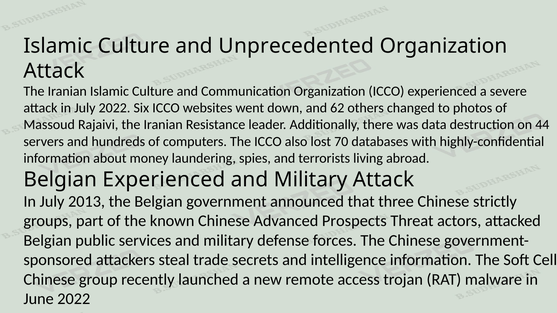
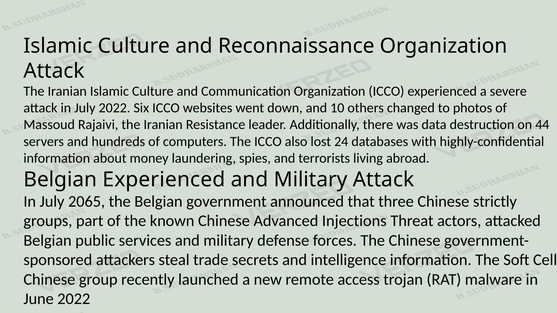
Unprecedented: Unprecedented -> Reconnaissance
62: 62 -> 10
70: 70 -> 24
2013: 2013 -> 2065
Prospects: Prospects -> Injections
